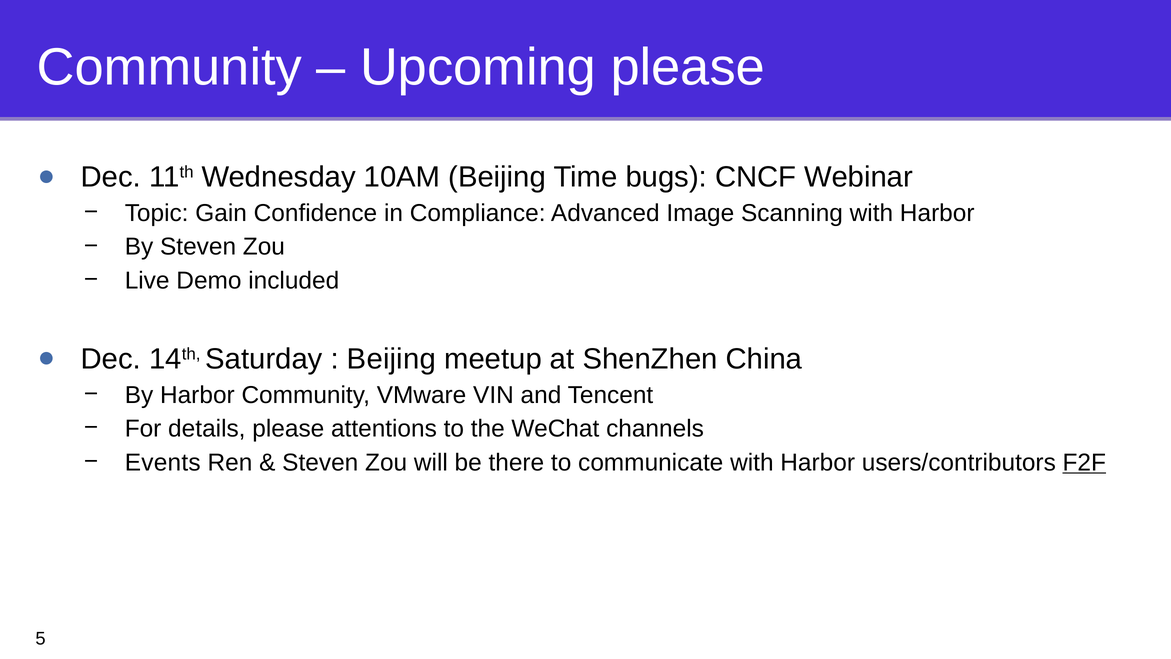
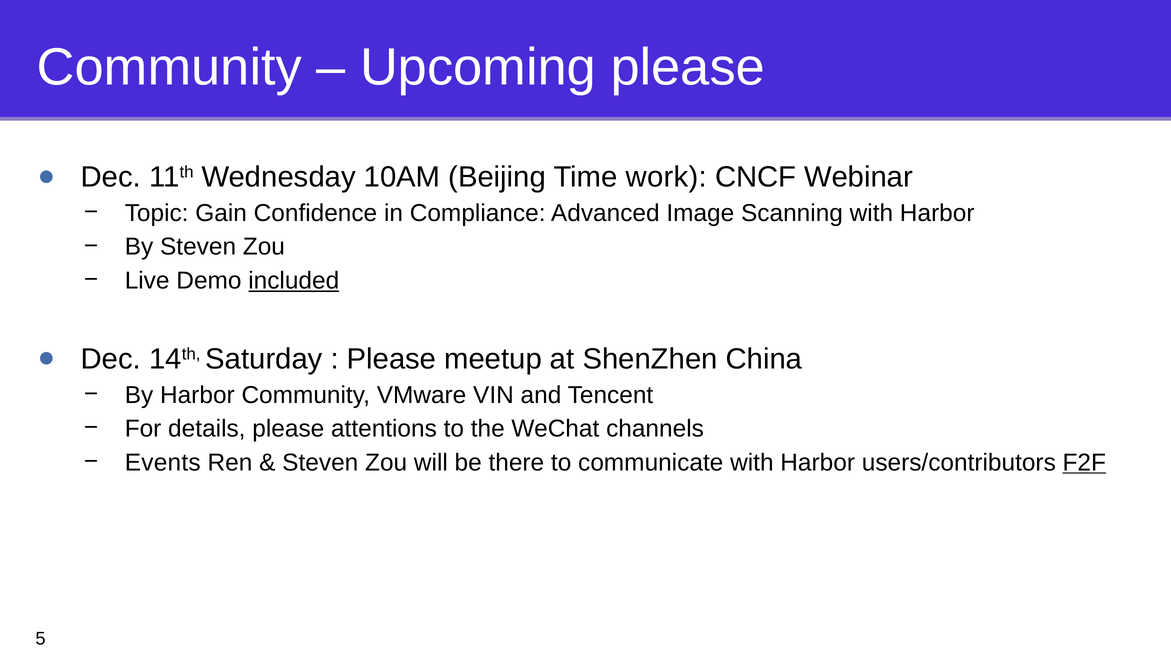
bugs: bugs -> work
included underline: none -> present
Beijing at (391, 359): Beijing -> Please
